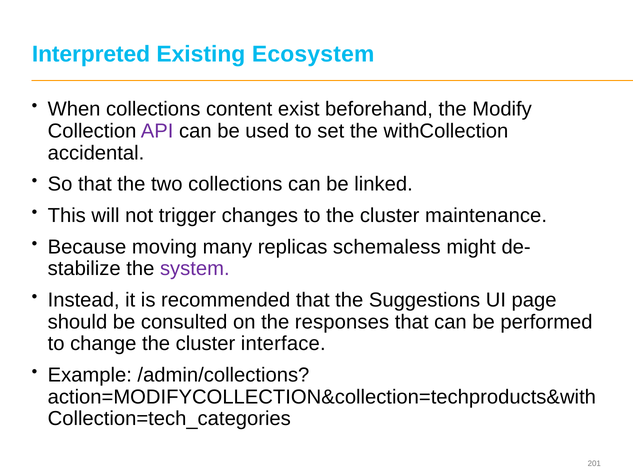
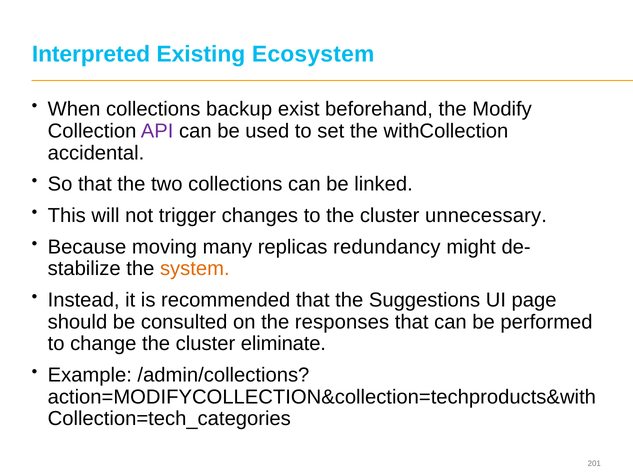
content: content -> backup
maintenance: maintenance -> unnecessary
schemaless: schemaless -> redundancy
system colour: purple -> orange
interface: interface -> eliminate
